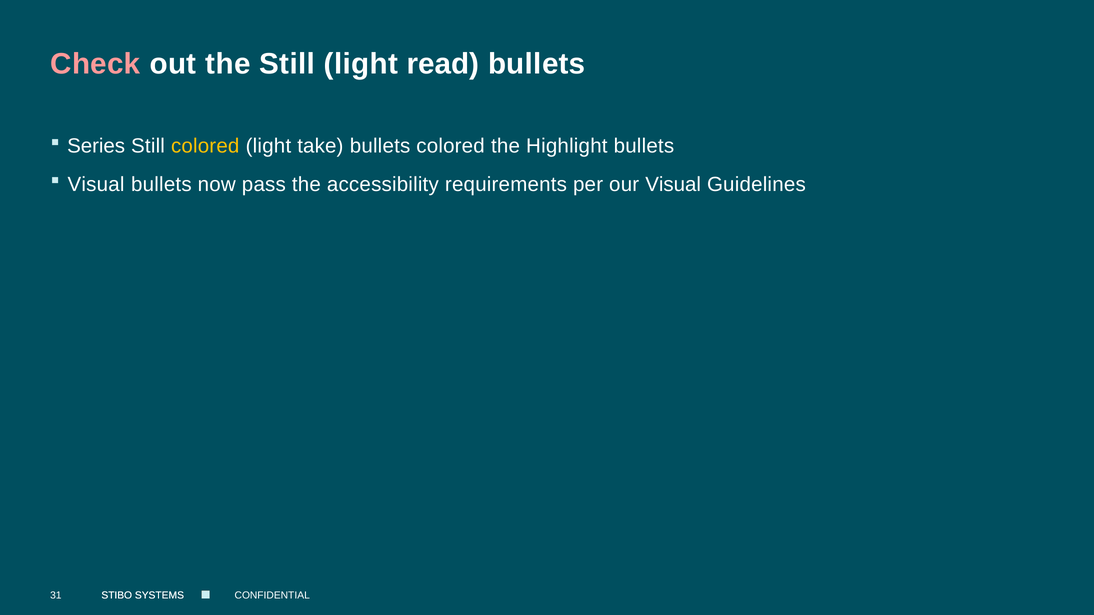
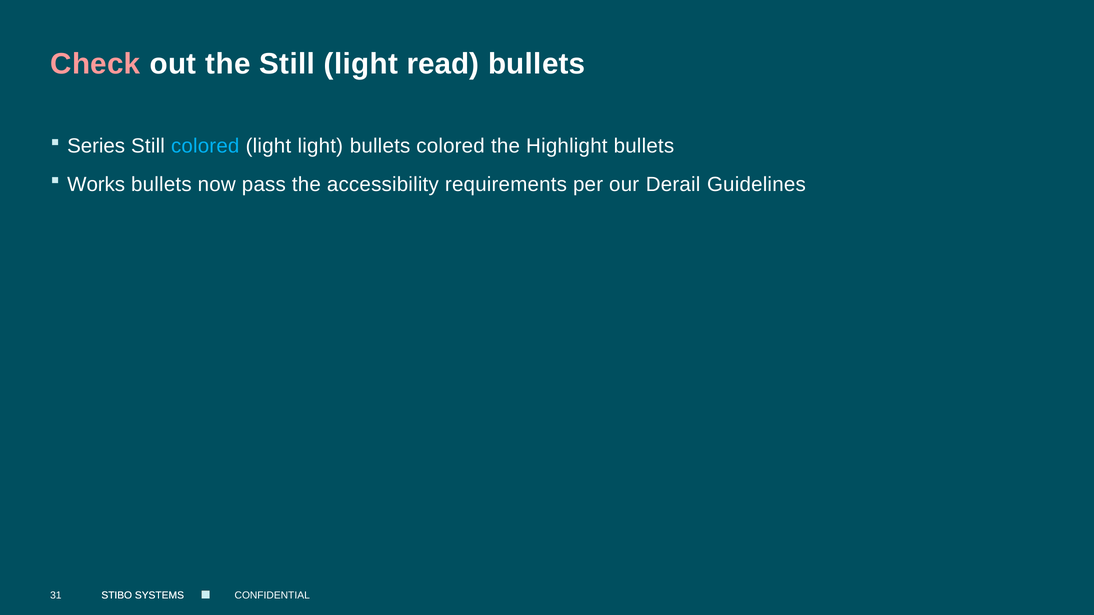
colored at (205, 146) colour: yellow -> light blue
light take: take -> light
Visual at (96, 185): Visual -> Works
our Visual: Visual -> Derail
